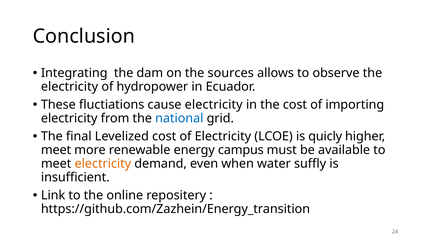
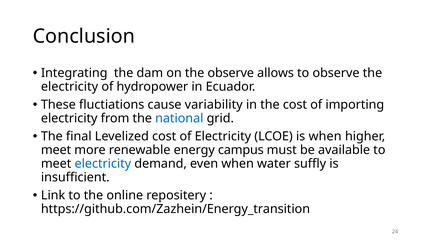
the sources: sources -> observe
cause electricity: electricity -> variability
is quicly: quicly -> when
electricity at (103, 163) colour: orange -> blue
